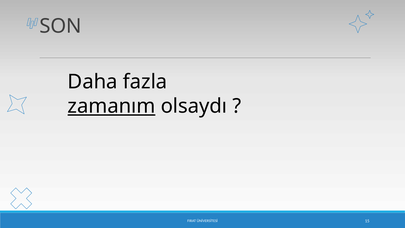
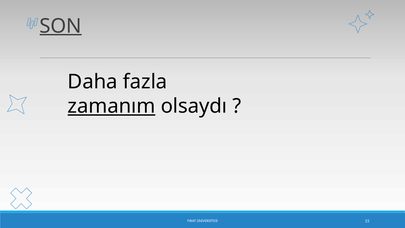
SON underline: none -> present
